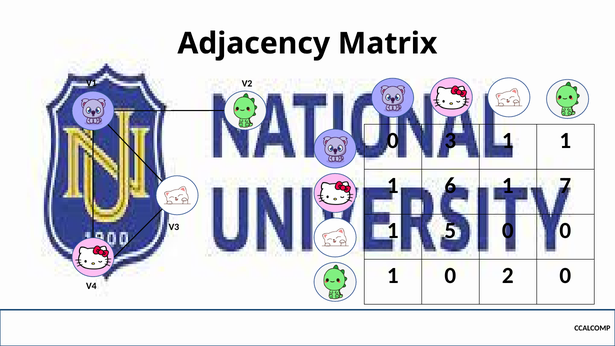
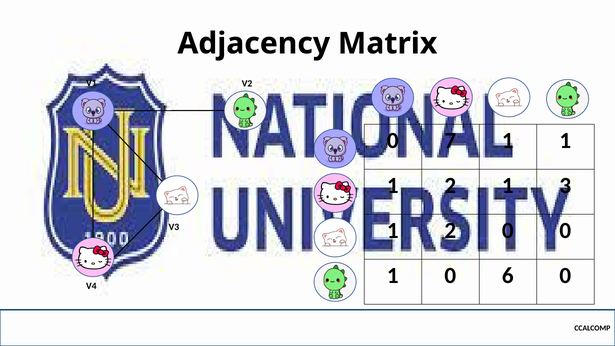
3: 3 -> 7
6 at (450, 186): 6 -> 2
7: 7 -> 3
5 at (450, 231): 5 -> 2
2: 2 -> 6
